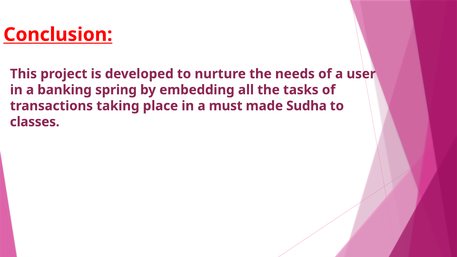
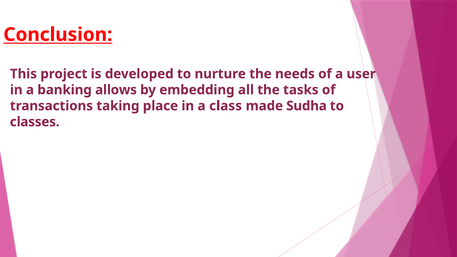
spring: spring -> allows
must: must -> class
